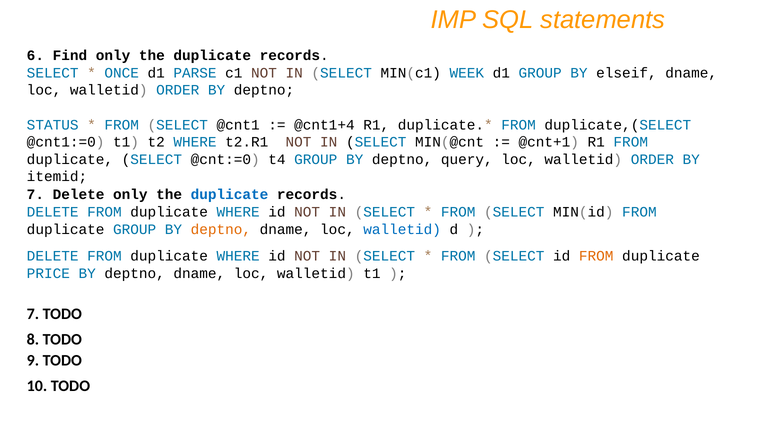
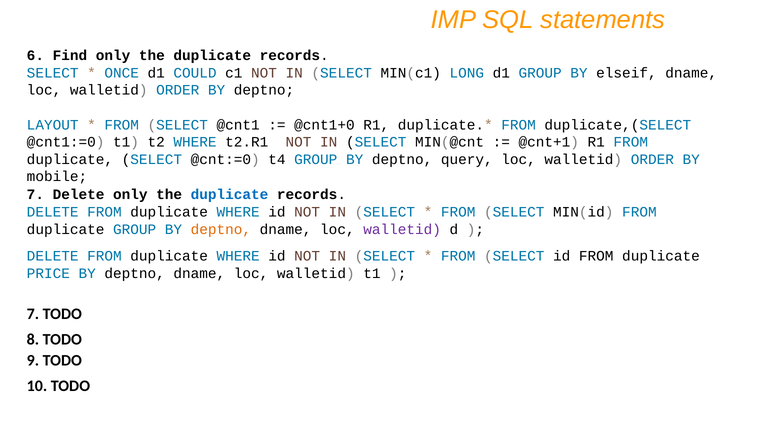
PARSE: PARSE -> COULD
WEEK: WEEK -> LONG
STATUS: STATUS -> LAYOUT
@cnt1+4: @cnt1+4 -> @cnt1+0
itemid: itemid -> mobile
walletid at (402, 229) colour: blue -> purple
FROM at (596, 256) colour: orange -> black
